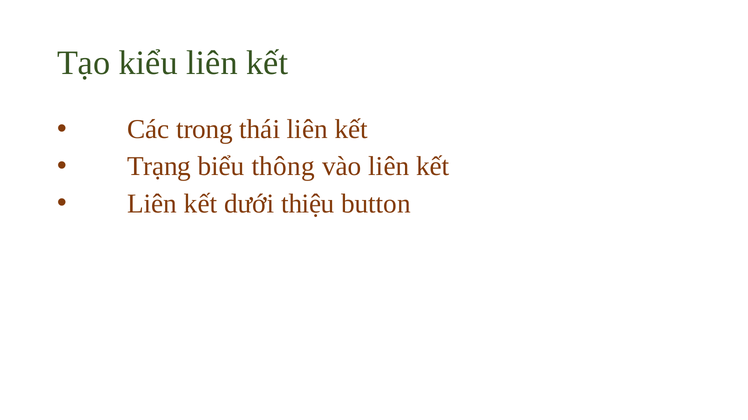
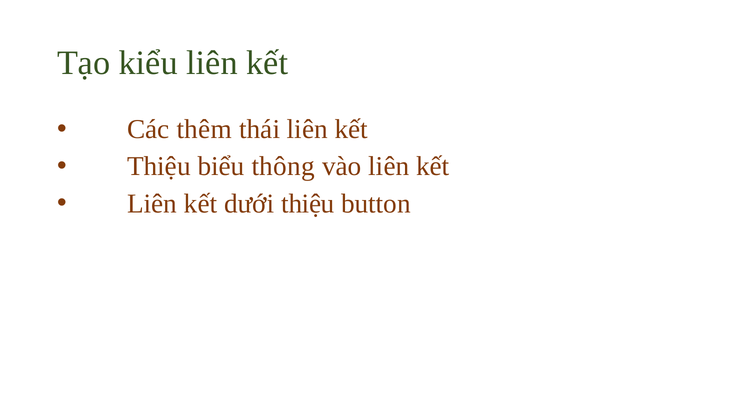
trong: trong -> thêm
Trạng at (159, 167): Trạng -> Thiệu
